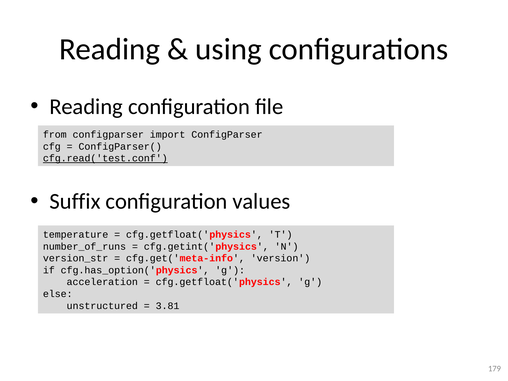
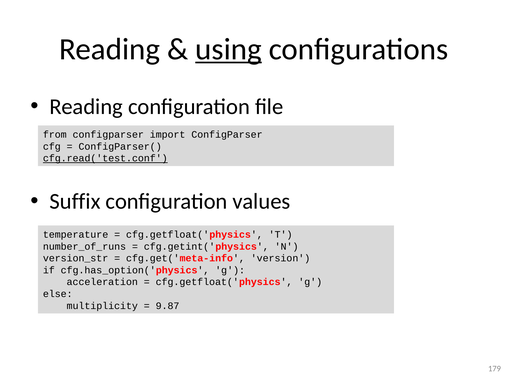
using underline: none -> present
unstructured: unstructured -> multiplicity
3.81: 3.81 -> 9.87
